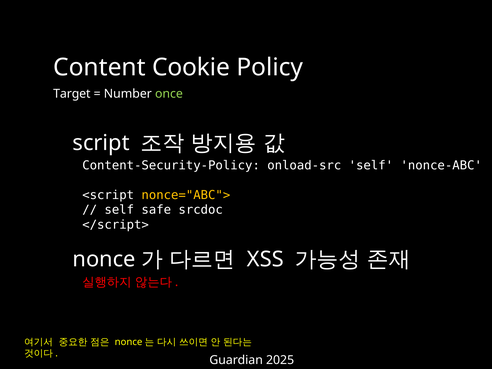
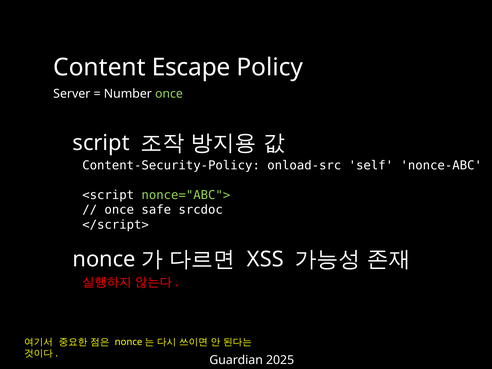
Cookie: Cookie -> Escape
Target: Target -> Server
nonce="ABC"> colour: yellow -> light green
self at (119, 210): self -> once
